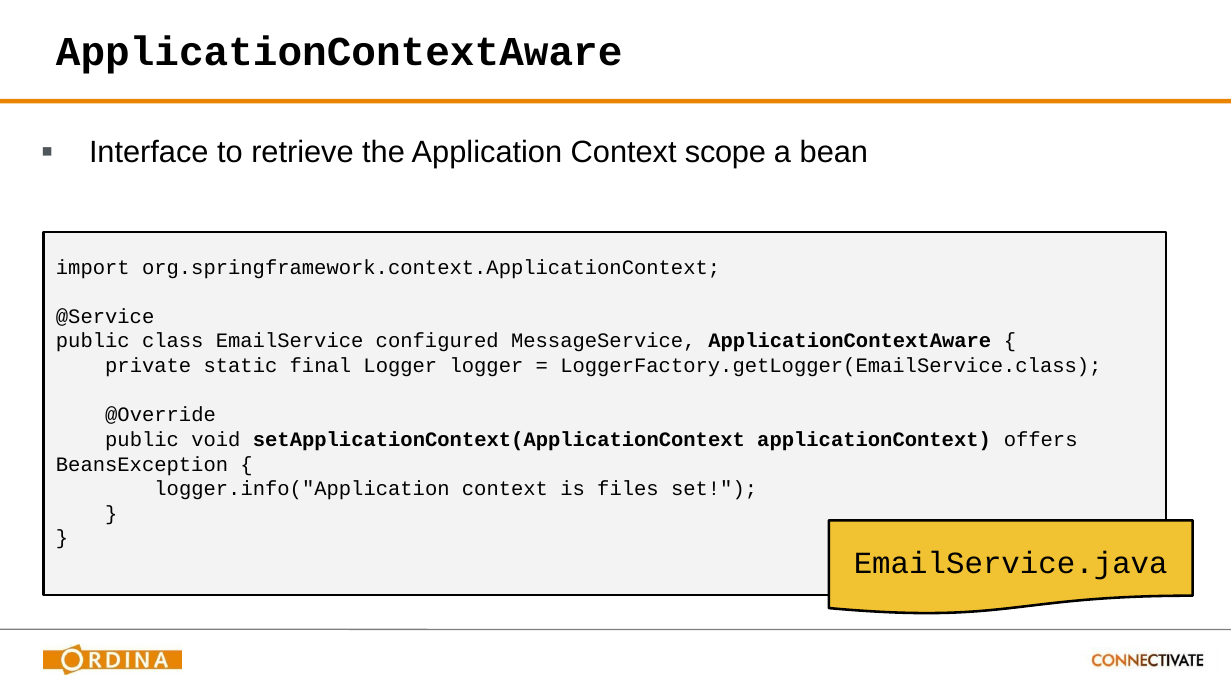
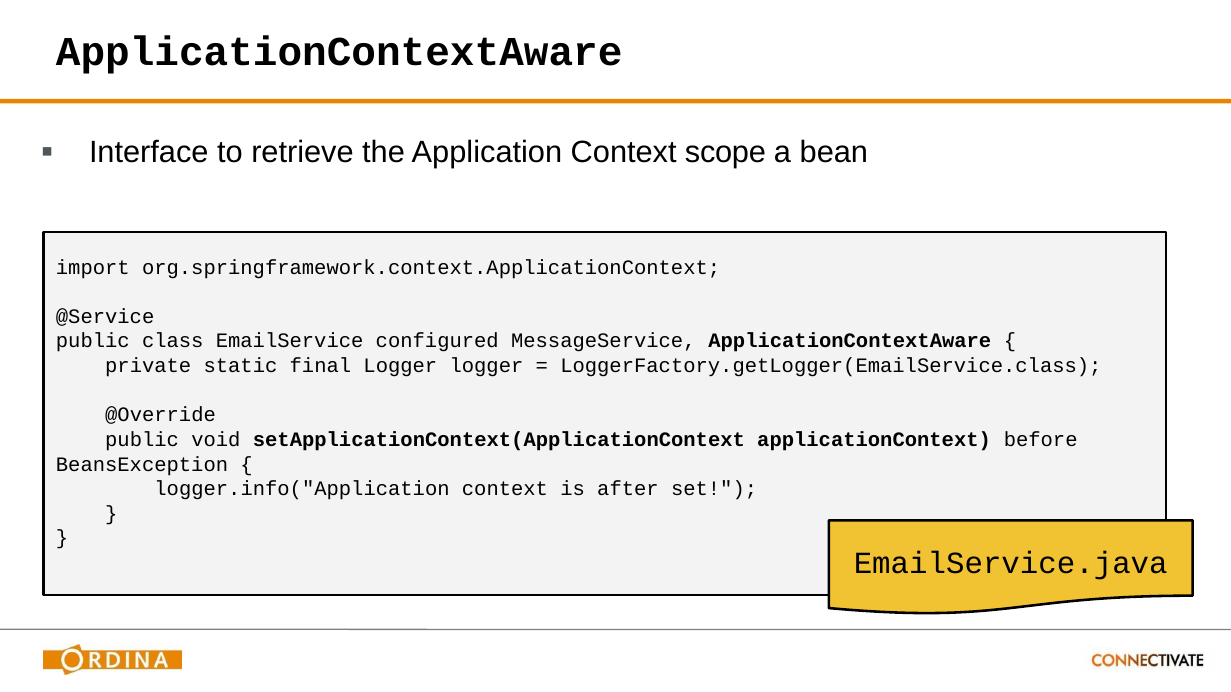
offers: offers -> before
files: files -> after
